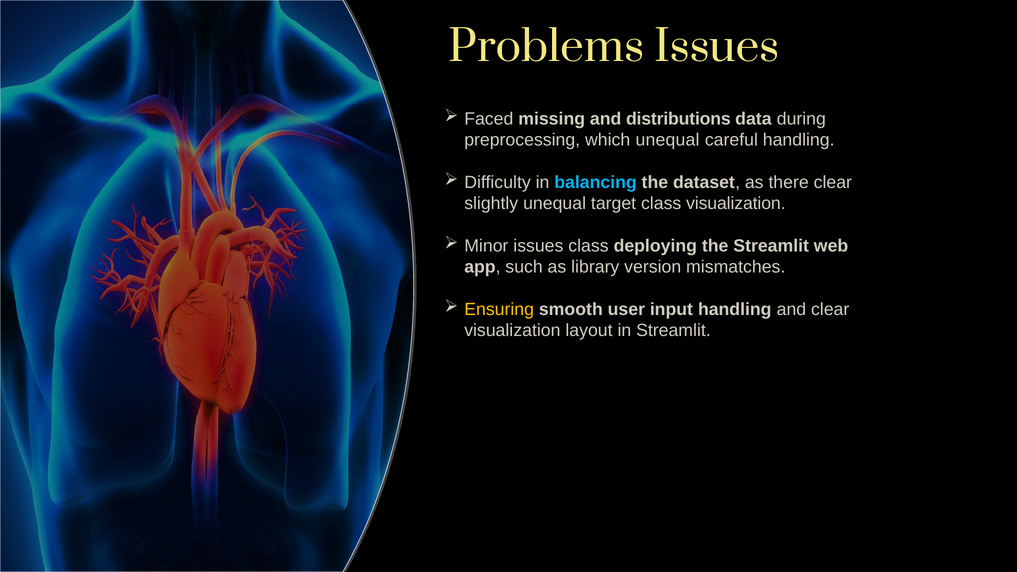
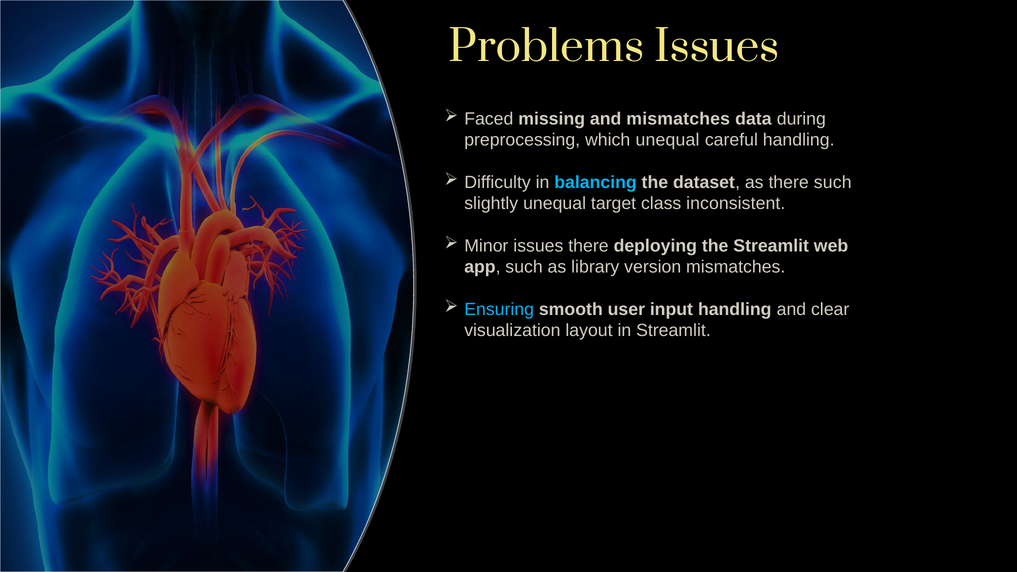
and distributions: distributions -> mismatches
there clear: clear -> such
class visualization: visualization -> inconsistent
issues class: class -> there
Ensuring colour: yellow -> light blue
